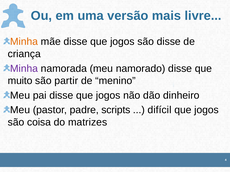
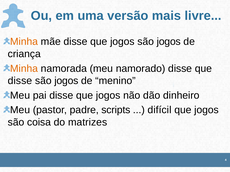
jogos são disse: disse -> jogos
Minha at (24, 69) colour: purple -> orange
muito at (20, 81): muito -> disse
partir at (66, 81): partir -> jogos
